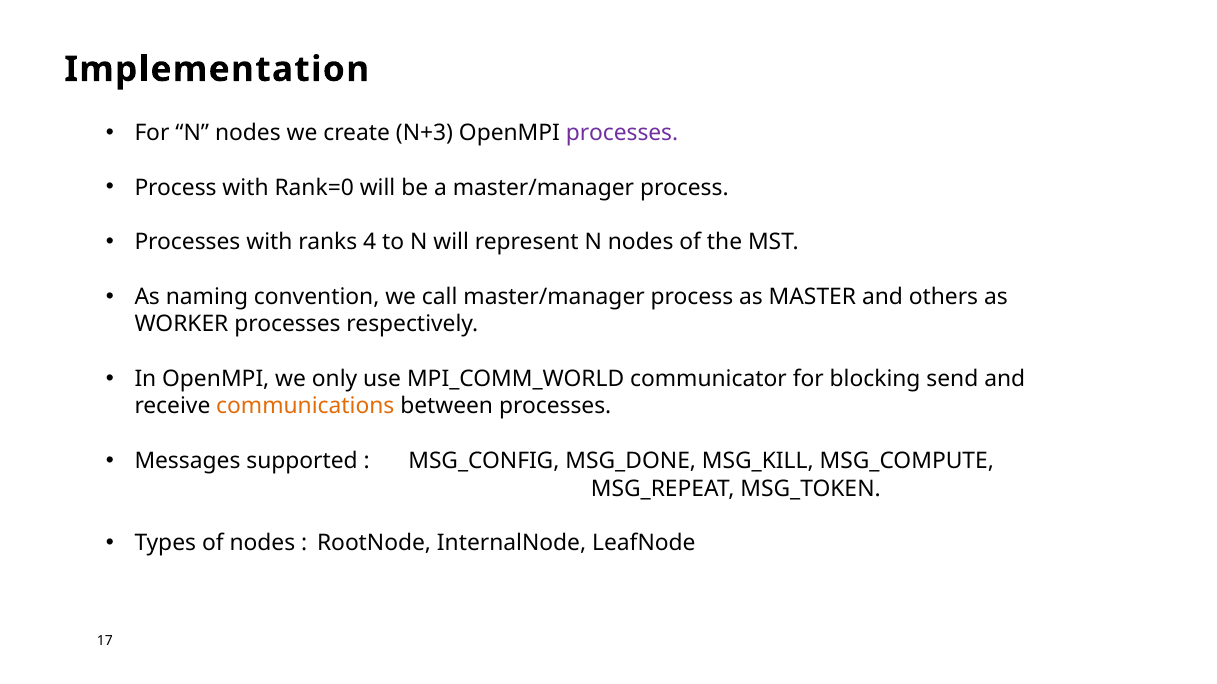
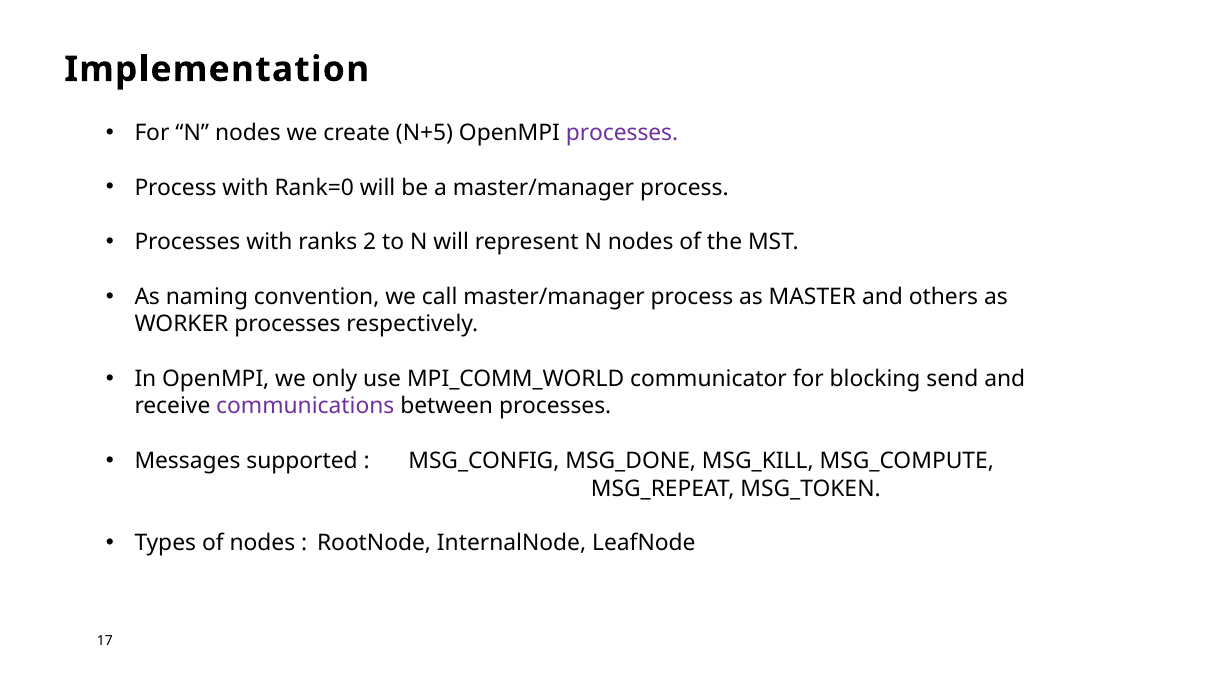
N+3: N+3 -> N+5
4: 4 -> 2
communications colour: orange -> purple
